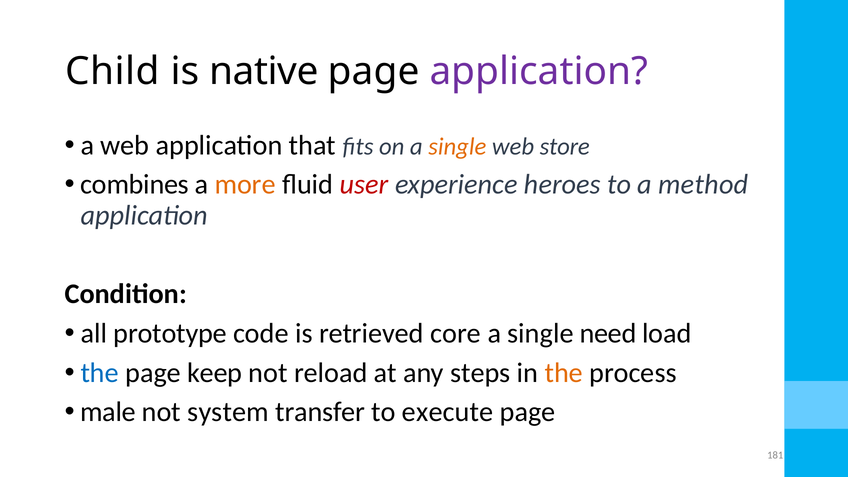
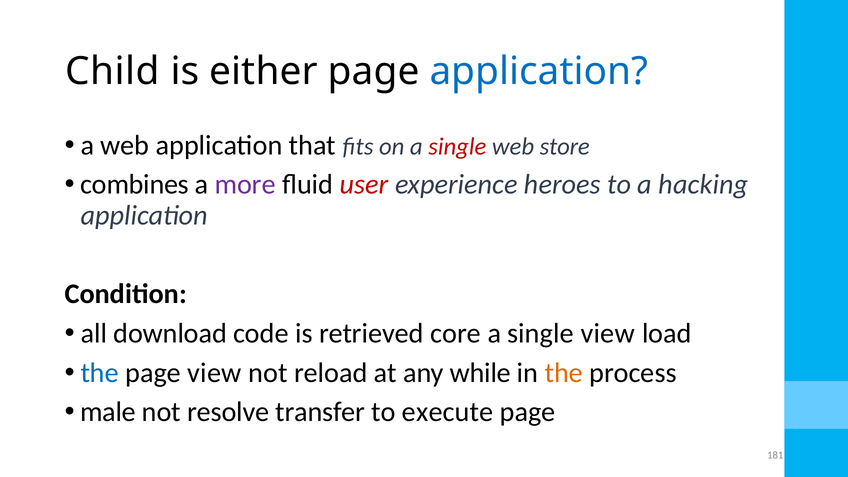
native: native -> either
application at (539, 71) colour: purple -> blue
single at (457, 146) colour: orange -> red
more colour: orange -> purple
method: method -> hacking
prototype: prototype -> download
single need: need -> view
page keep: keep -> view
steps: steps -> while
system: system -> resolve
